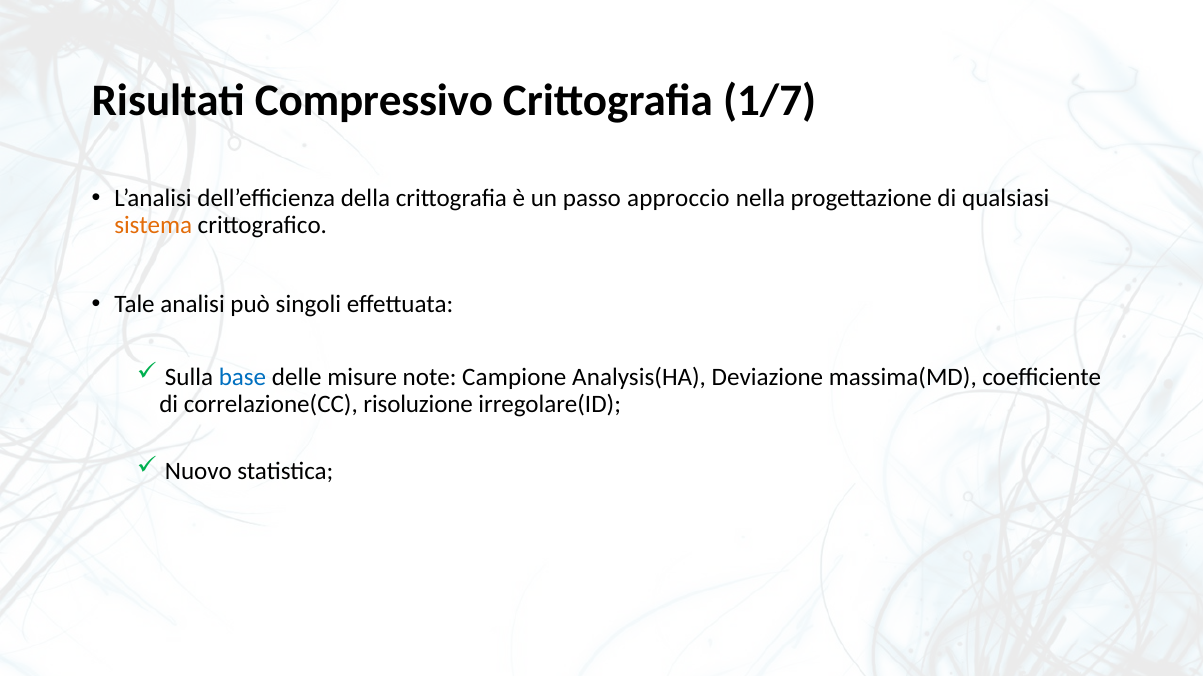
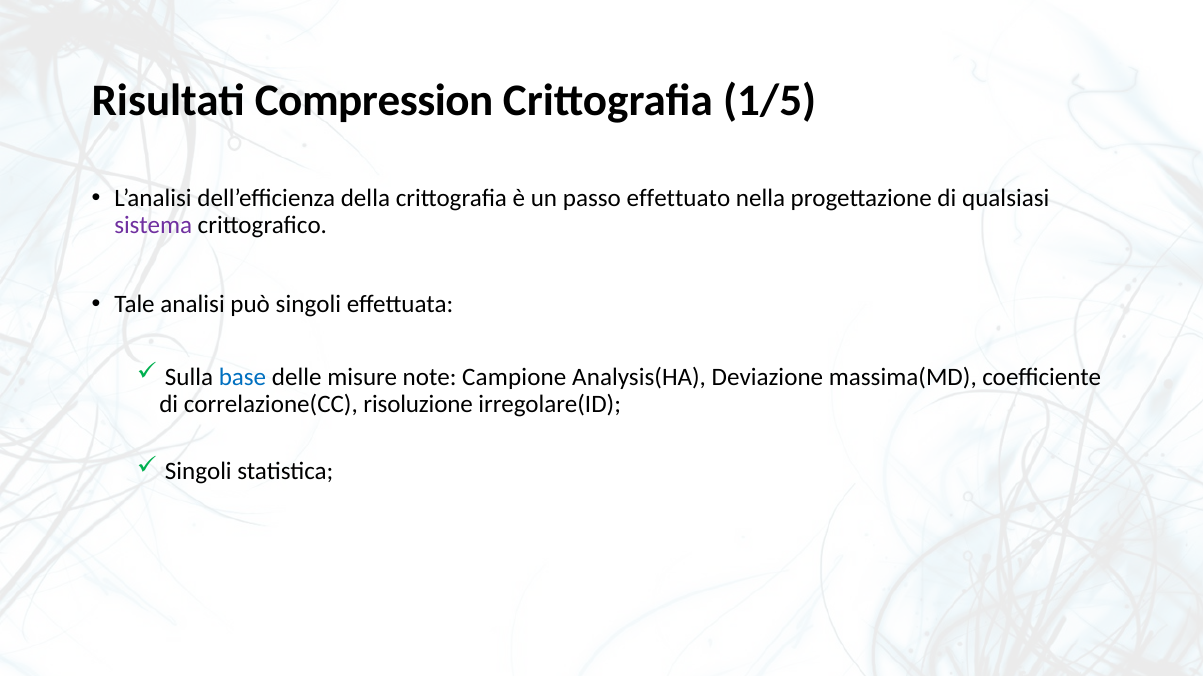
Compressivo: Compressivo -> Compression
1/7: 1/7 -> 1/5
approccio: approccio -> effettuato
sistema colour: orange -> purple
Nuovo at (198, 471): Nuovo -> Singoli
